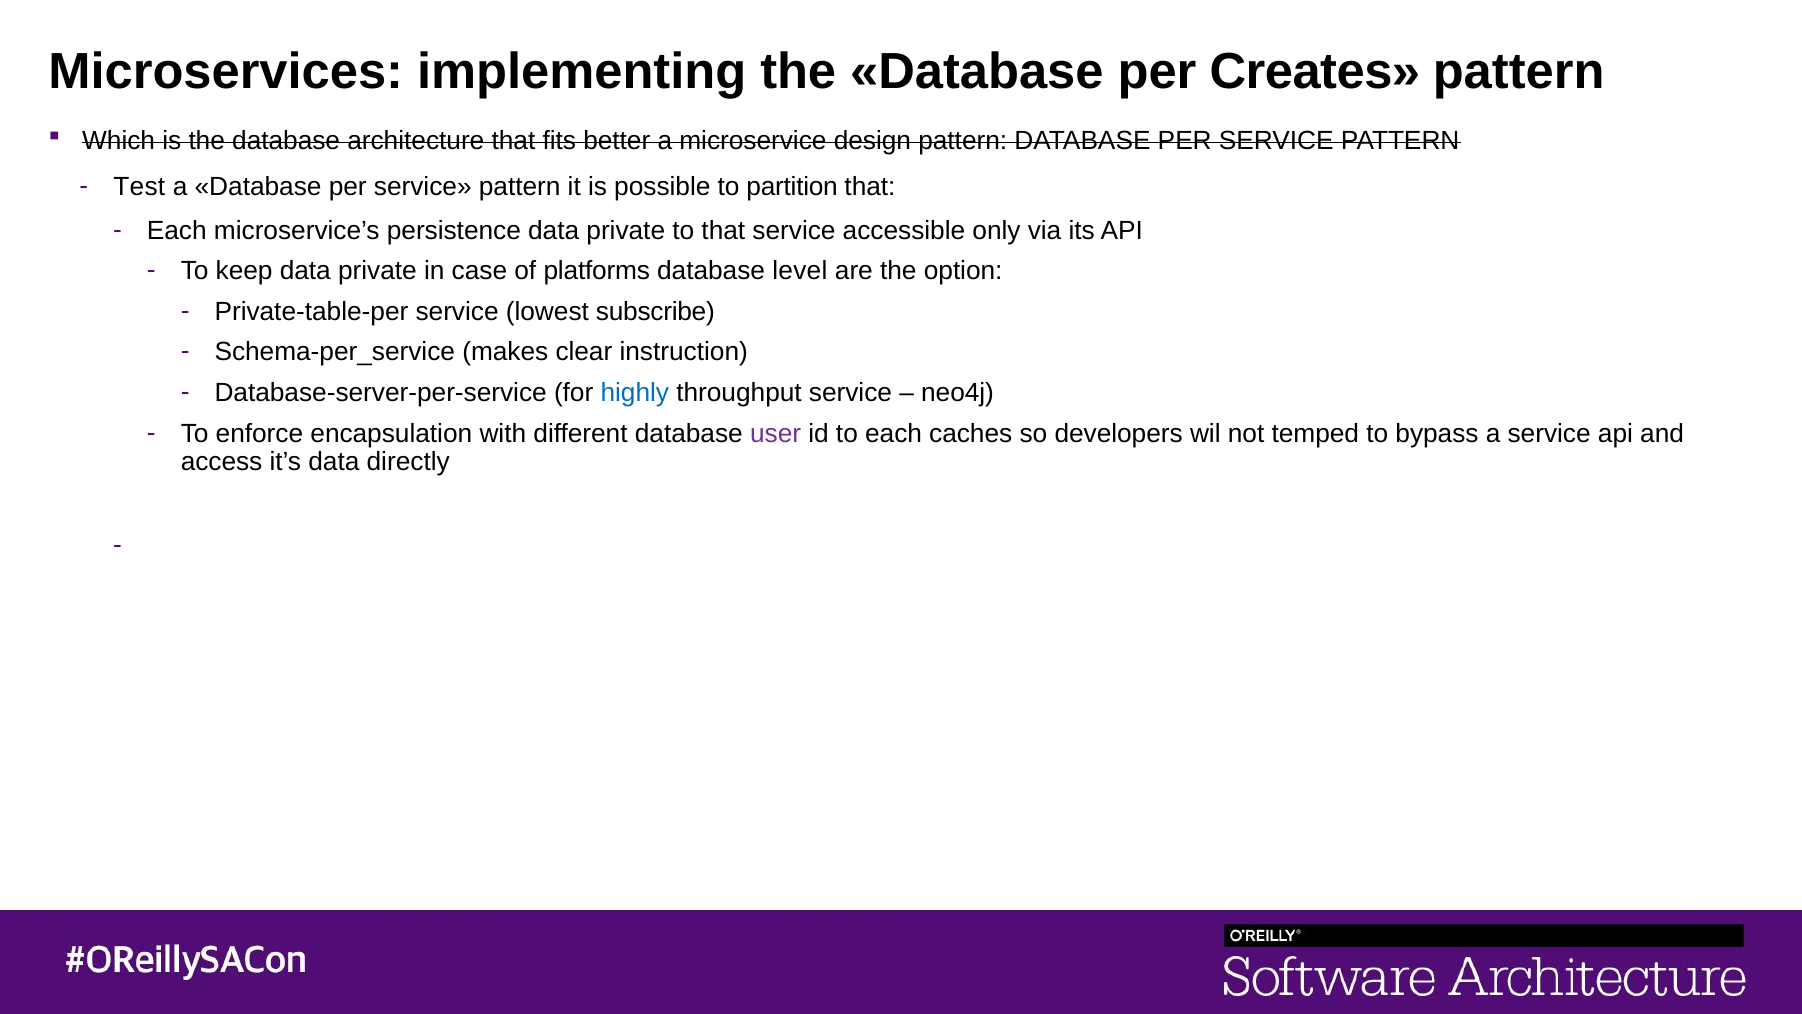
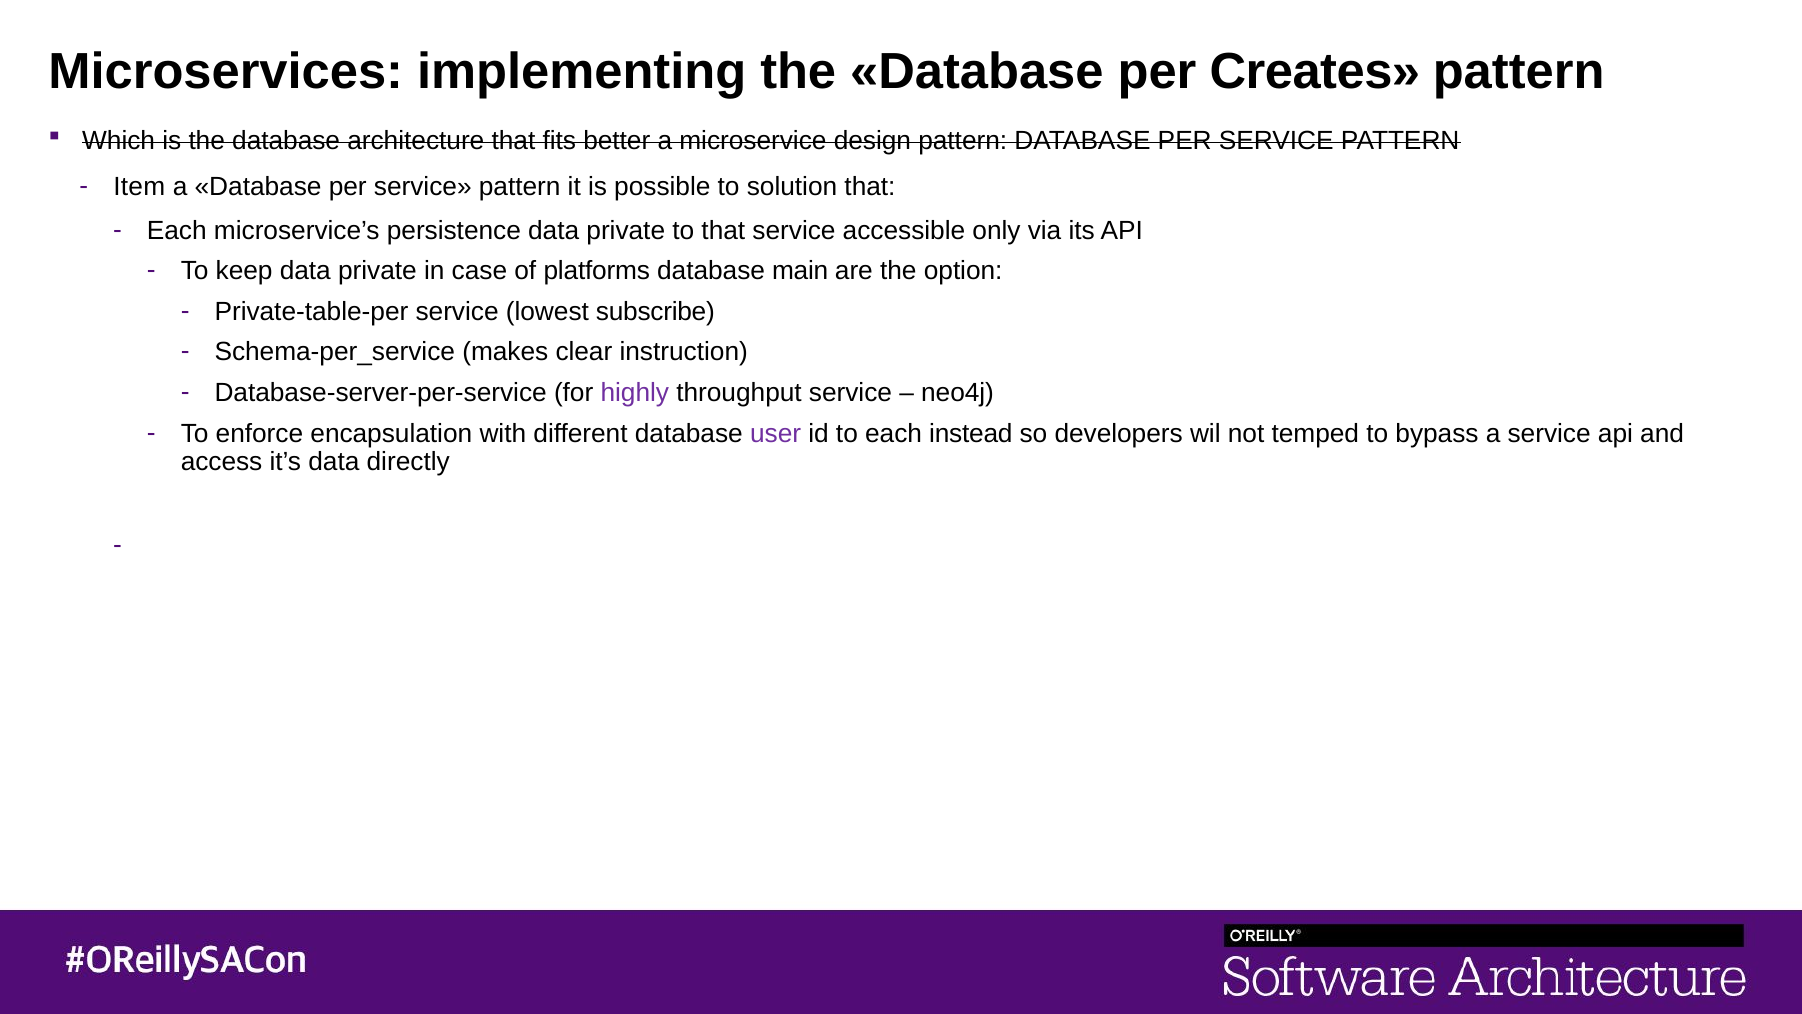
Test: Test -> Item
partition: partition -> solution
level: level -> main
highly colour: blue -> purple
caches: caches -> instead
